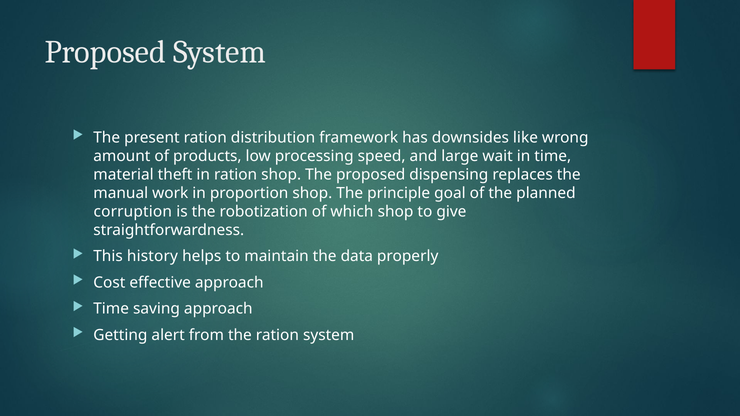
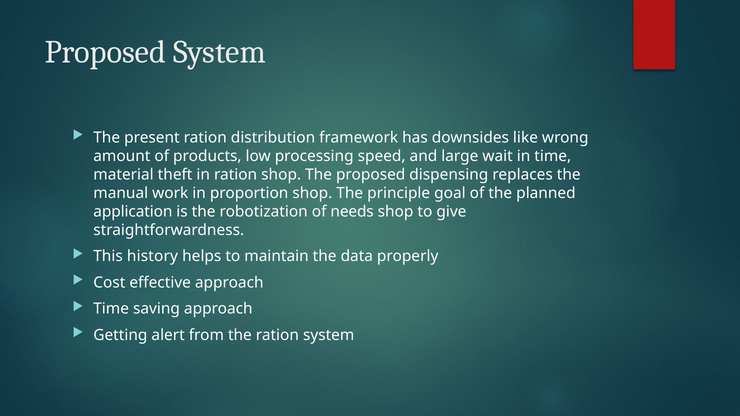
corruption: corruption -> application
which: which -> needs
